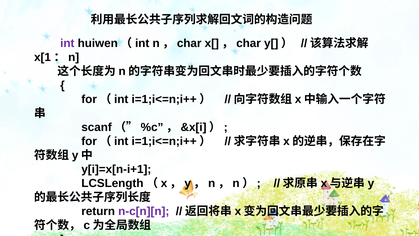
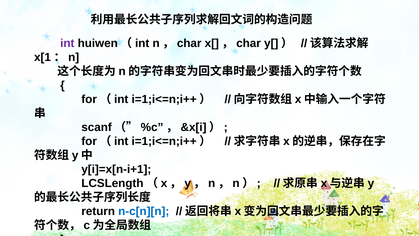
n-c[n][n colour: purple -> blue
